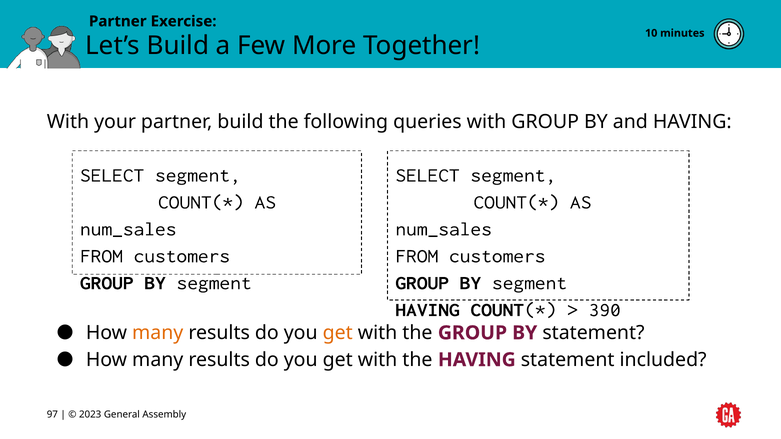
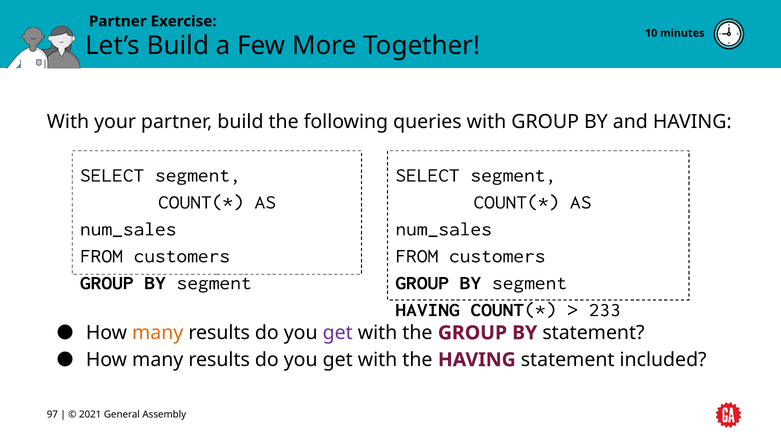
390: 390 -> 233
get at (338, 333) colour: orange -> purple
2023: 2023 -> 2021
